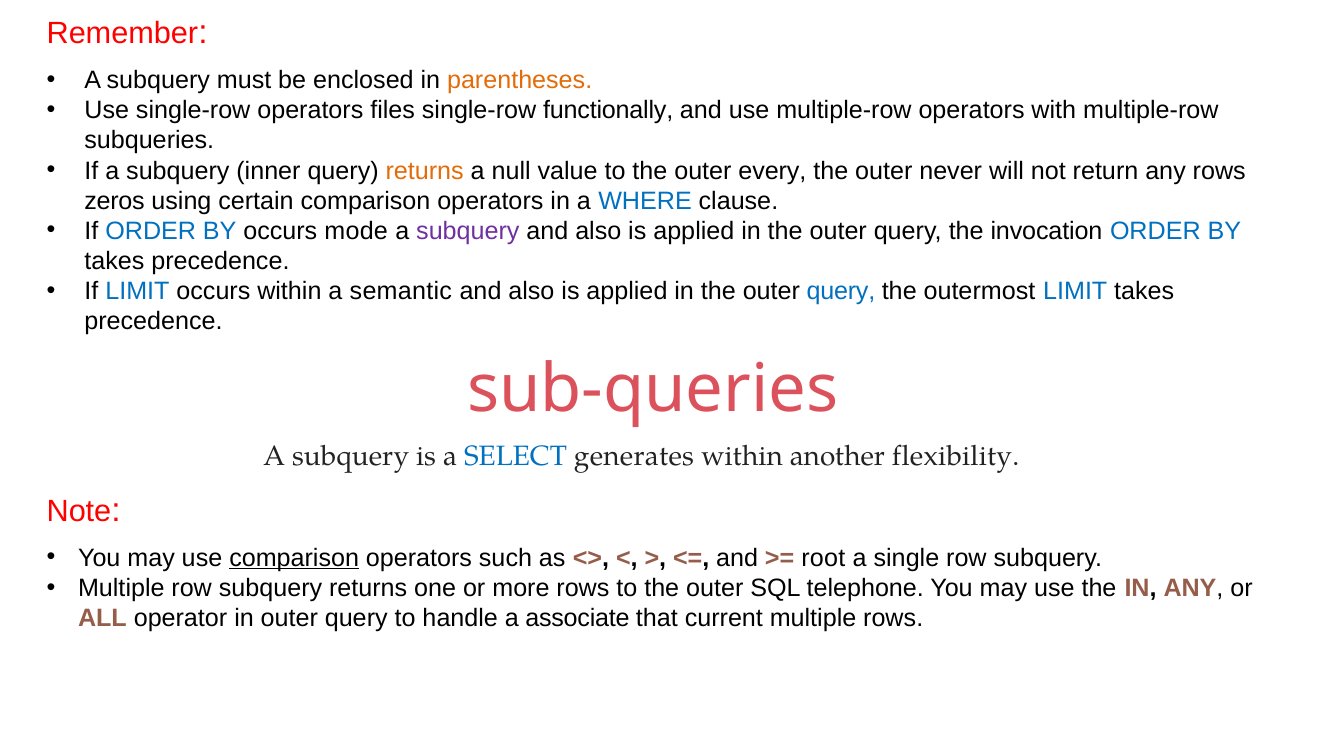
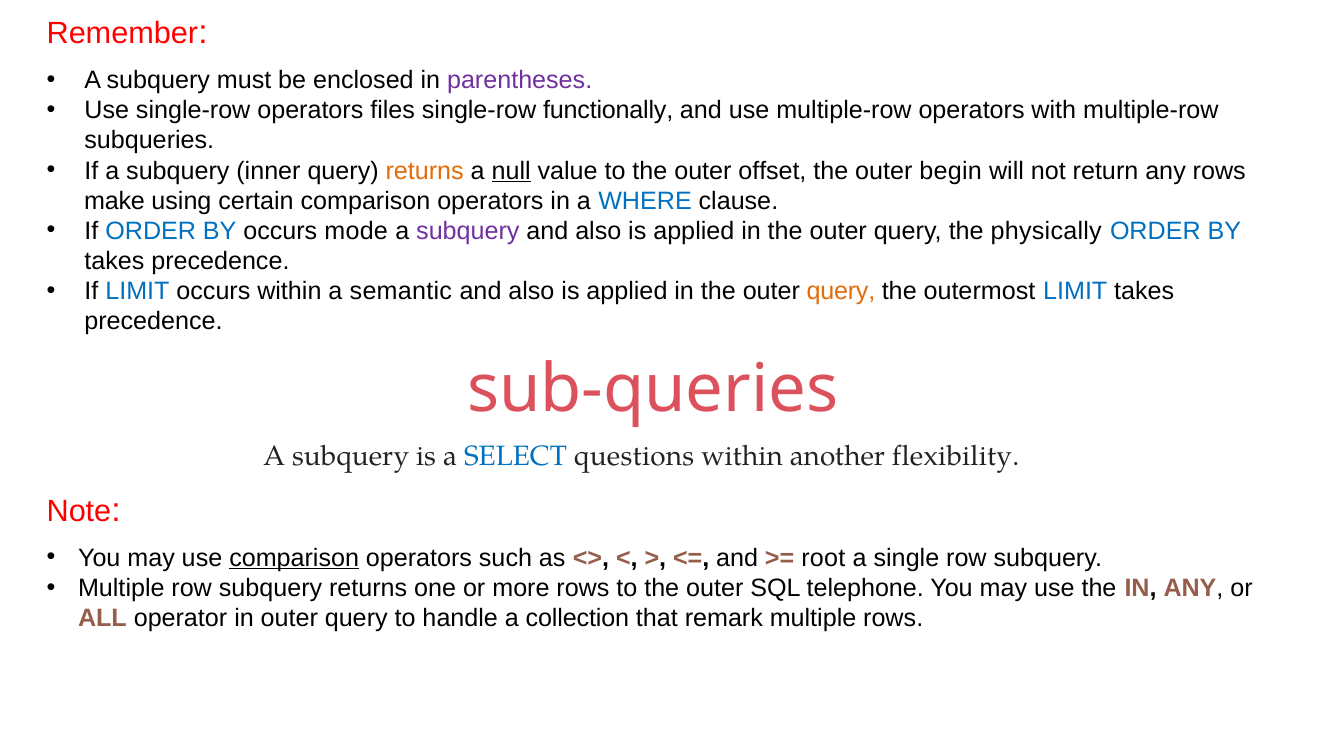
parentheses colour: orange -> purple
null underline: none -> present
every: every -> offset
never: never -> begin
zeros: zeros -> make
invocation: invocation -> physically
query at (841, 291) colour: blue -> orange
generates: generates -> questions
associate: associate -> collection
current: current -> remark
